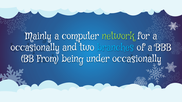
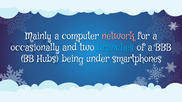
network colour: light green -> pink
From: From -> Hubs
under occasionally: occasionally -> smartphones
